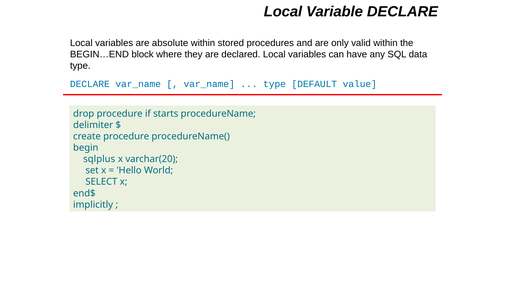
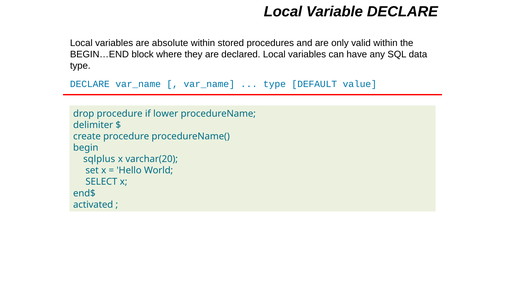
starts: starts -> lower
implicitly: implicitly -> activated
